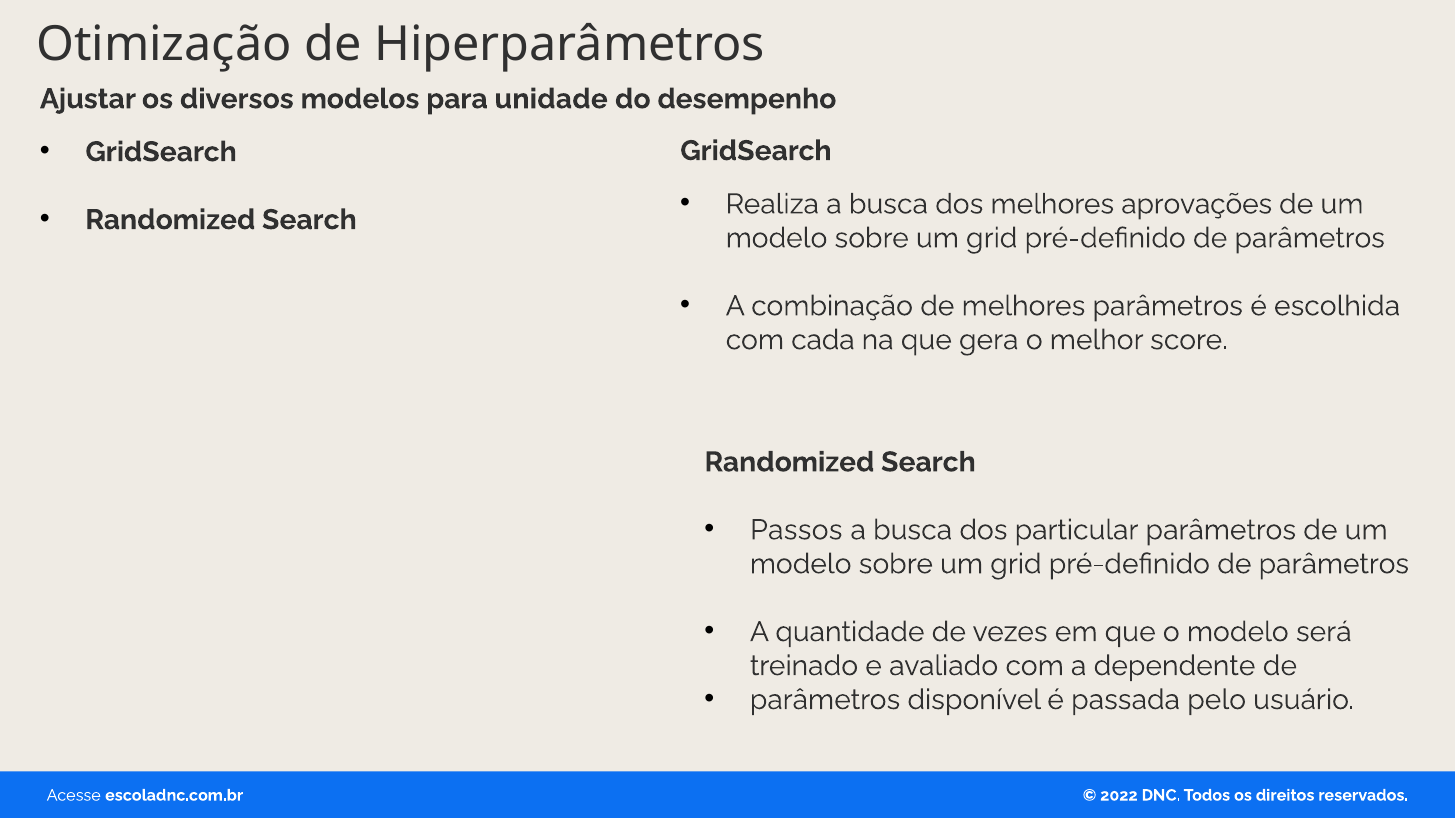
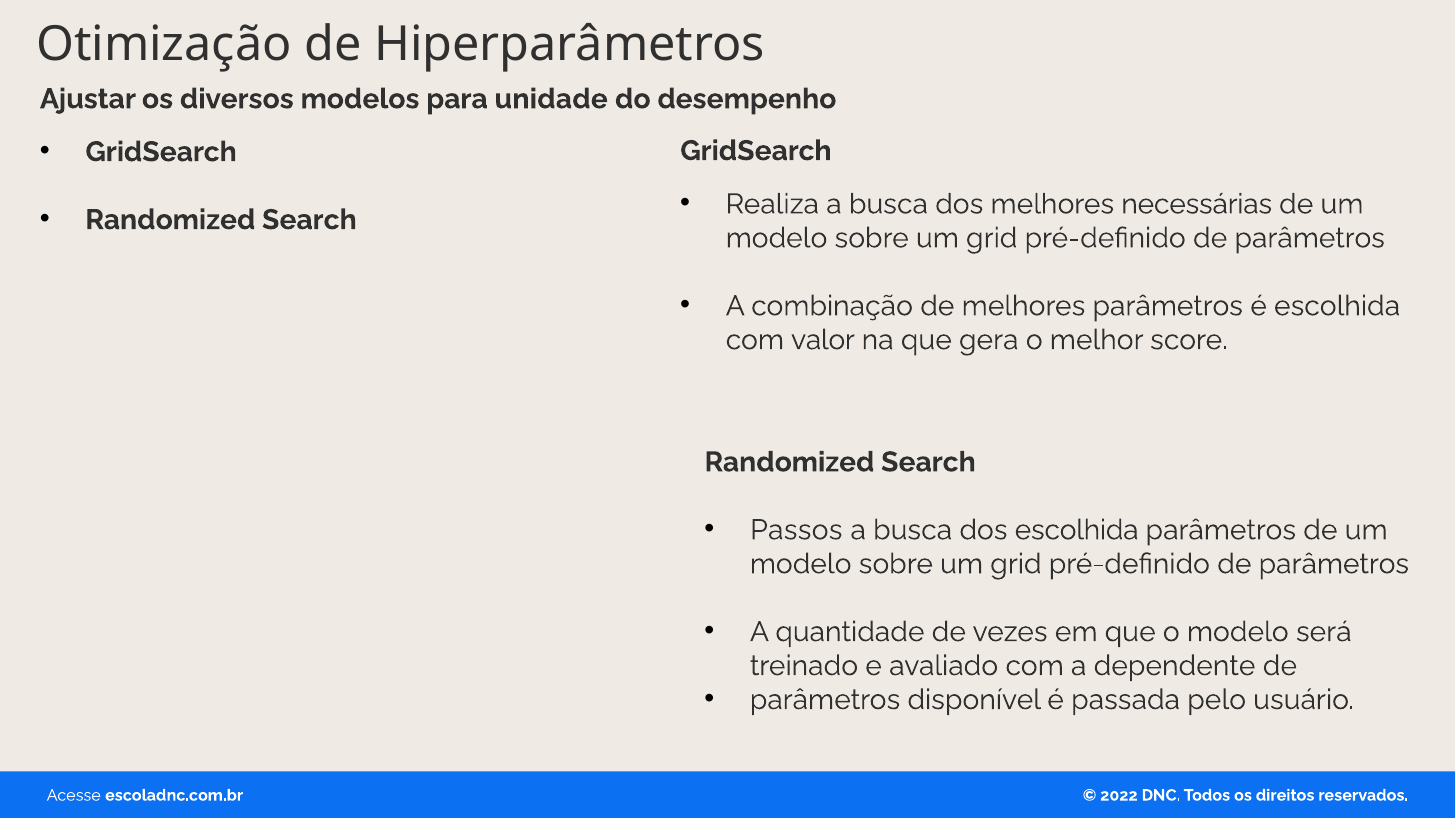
aprovações: aprovações -> necessárias
cada: cada -> valor
dos particular: particular -> escolhida
